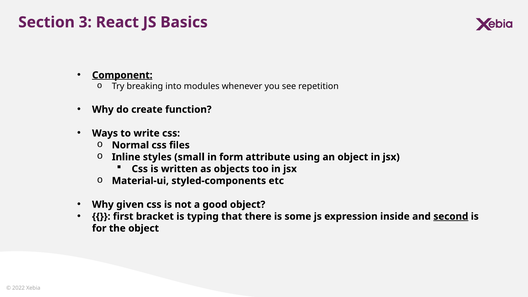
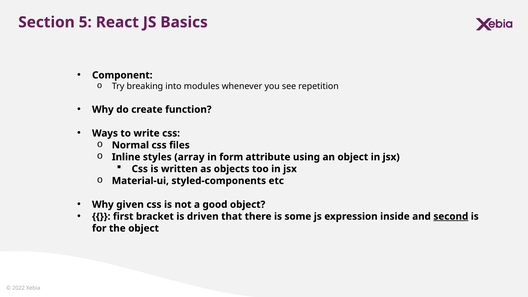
3: 3 -> 5
Component underline: present -> none
small: small -> array
typing: typing -> driven
